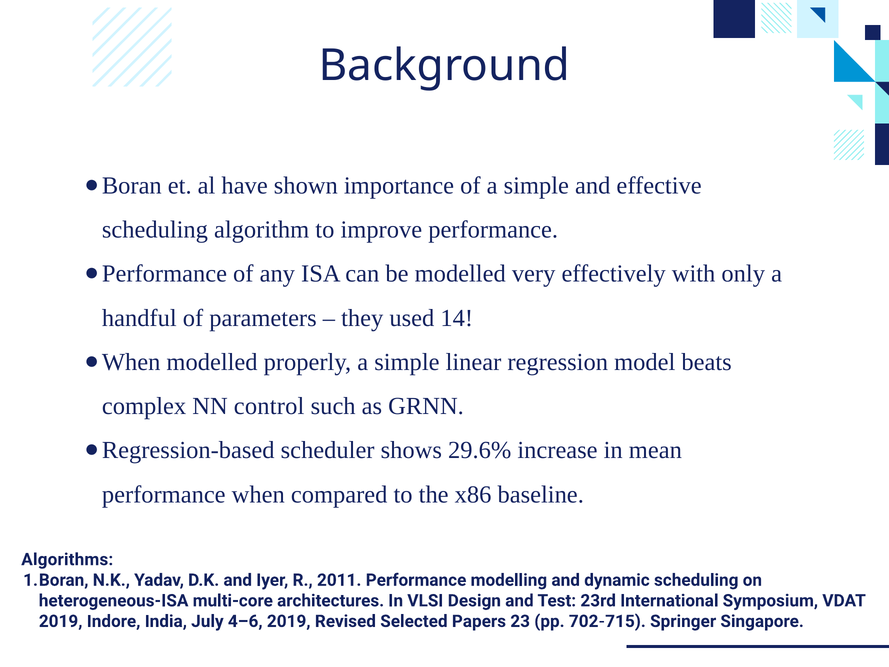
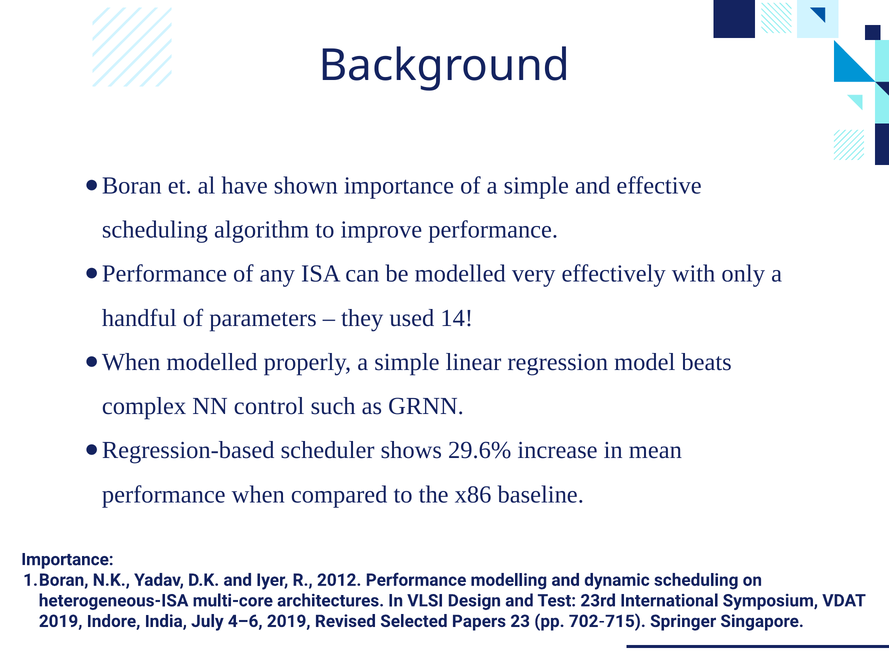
Algorithms at (67, 559): Algorithms -> Importance
2011: 2011 -> 2012
